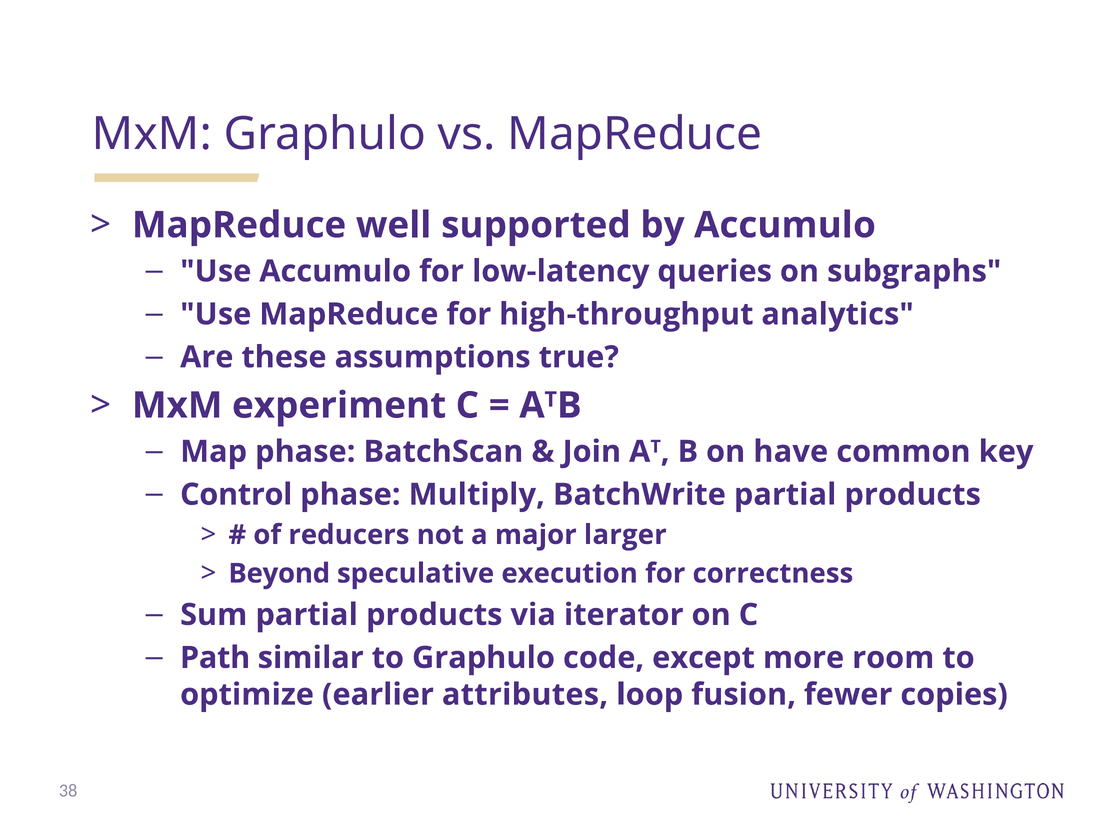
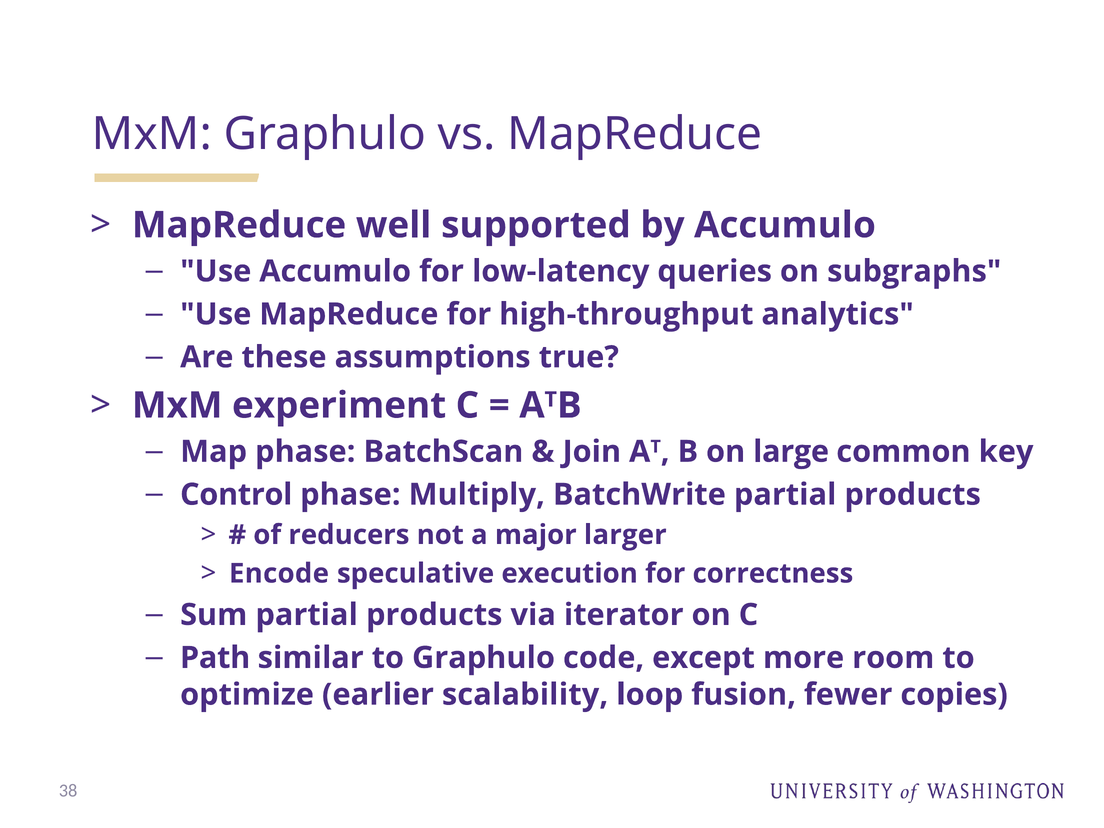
have: have -> large
Beyond: Beyond -> Encode
attributes: attributes -> scalability
